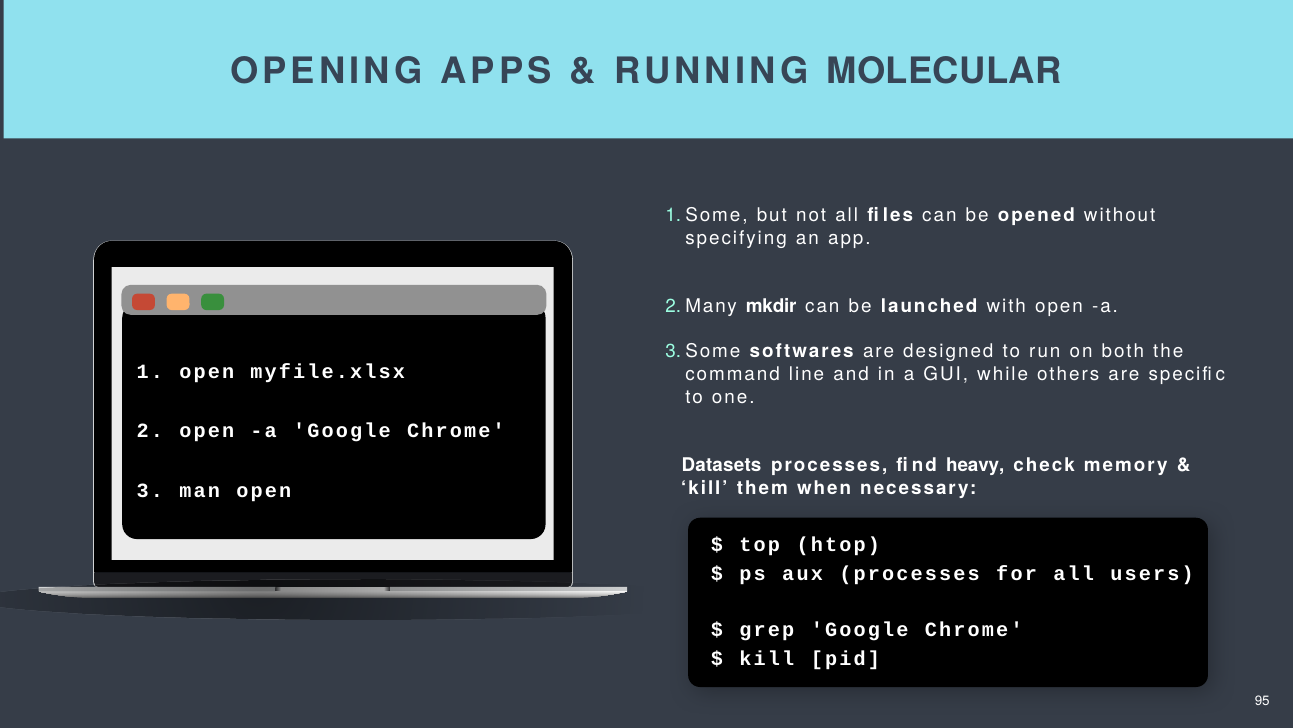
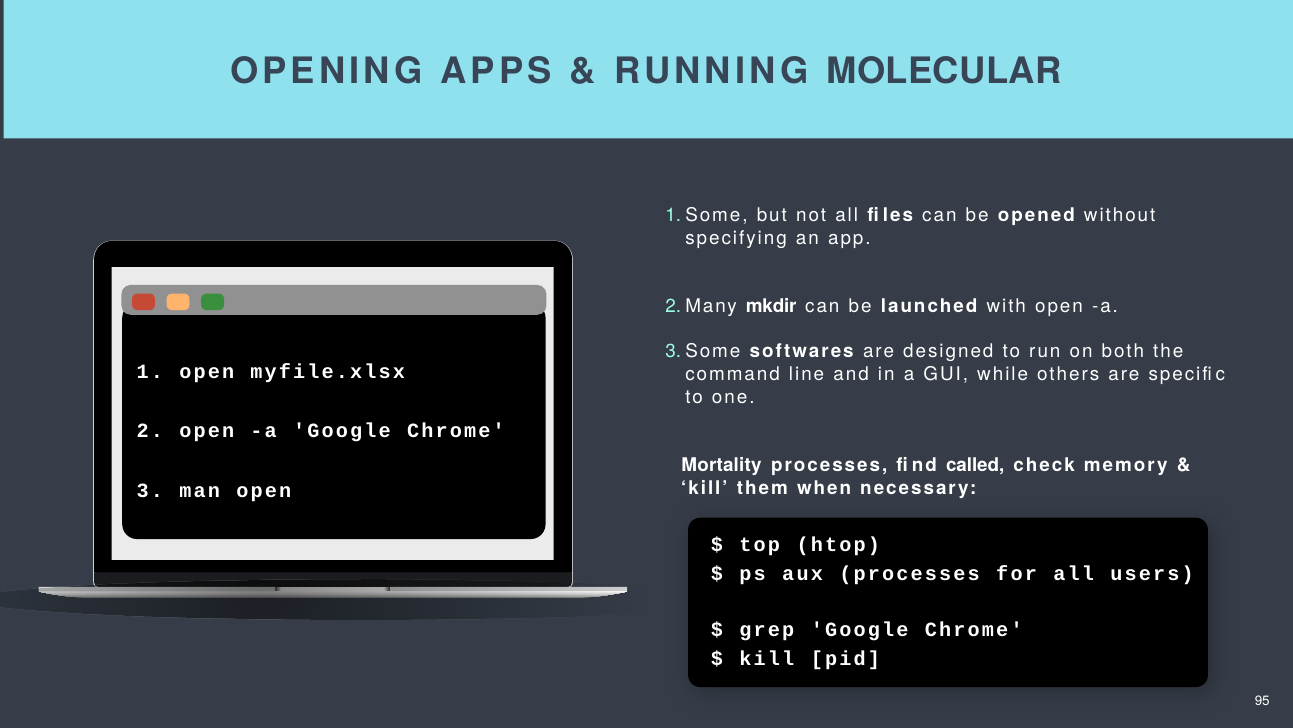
Datasets: Datasets -> Mortality
heavy: heavy -> called
